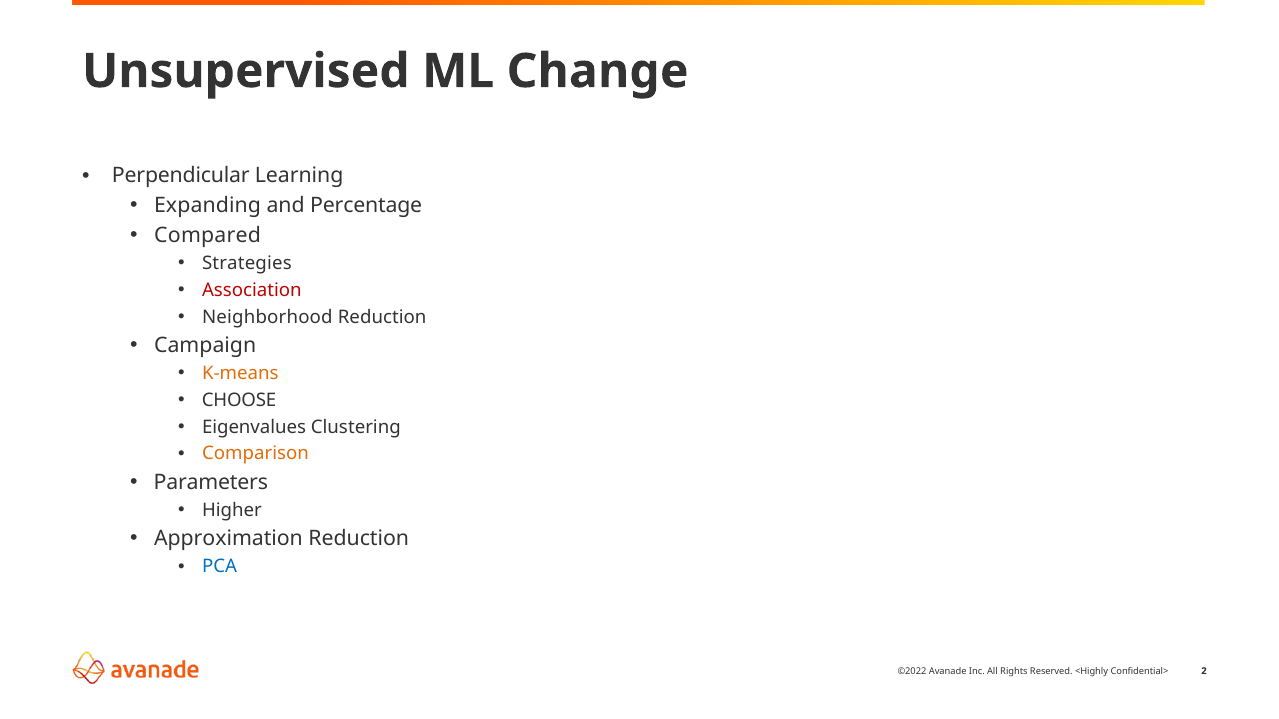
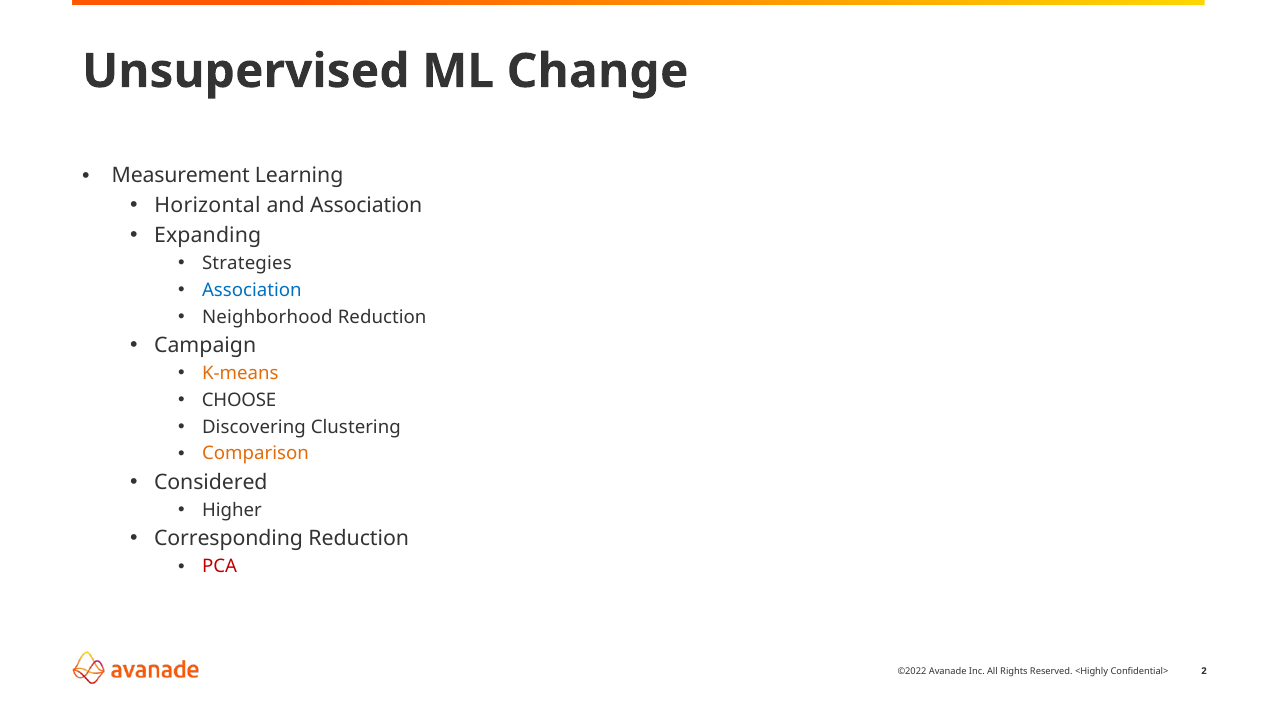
Perpendicular: Perpendicular -> Measurement
Expanding: Expanding -> Horizontal
and Percentage: Percentage -> Association
Compared: Compared -> Expanding
Association at (252, 290) colour: red -> blue
Eigenvalues: Eigenvalues -> Discovering
Parameters: Parameters -> Considered
Approximation: Approximation -> Corresponding
PCA colour: blue -> red
